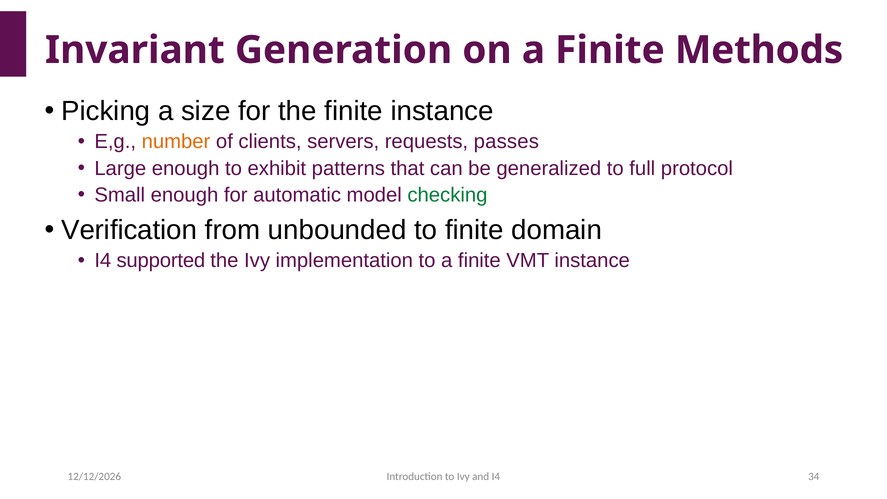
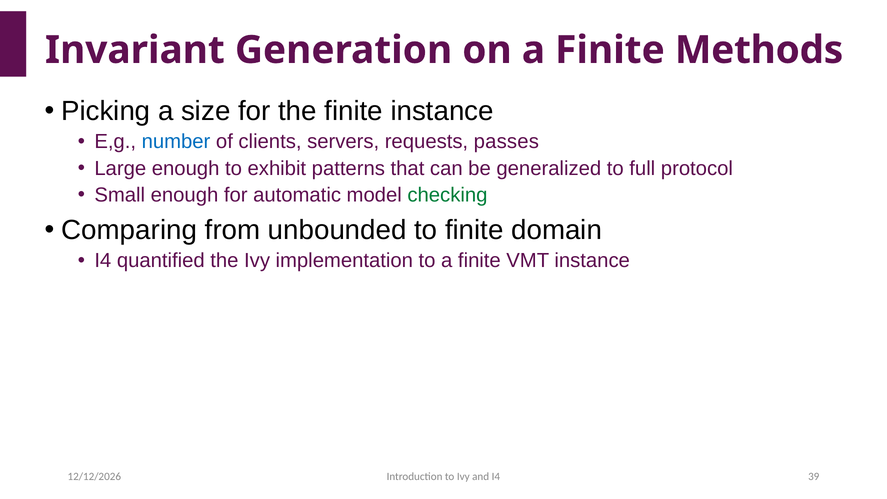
number colour: orange -> blue
Verification: Verification -> Comparing
supported: supported -> quantified
34: 34 -> 39
